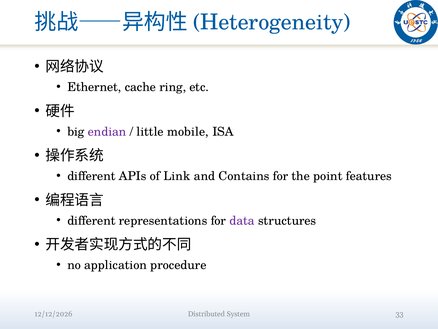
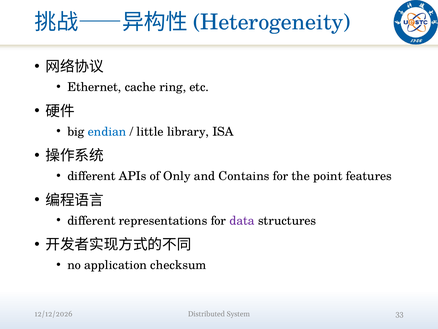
endian colour: purple -> blue
mobile: mobile -> library
Link: Link -> Only
procedure: procedure -> checksum
